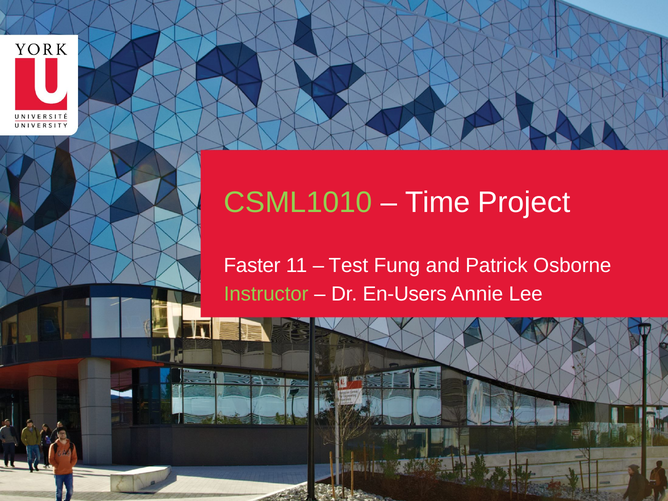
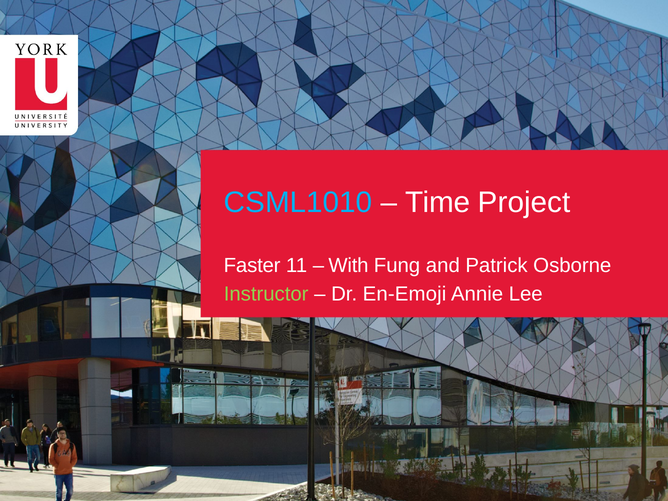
CSML1010 colour: light green -> light blue
Test: Test -> With
En-Users: En-Users -> En-Emoji
